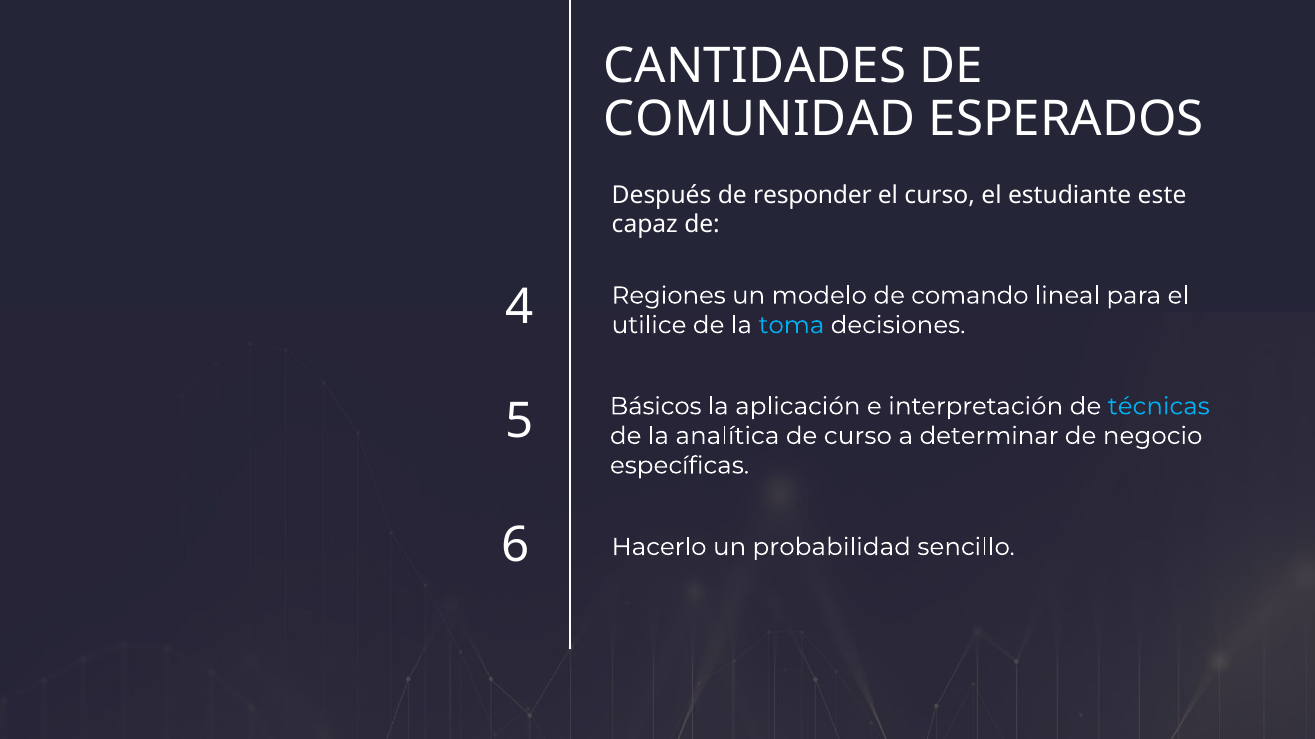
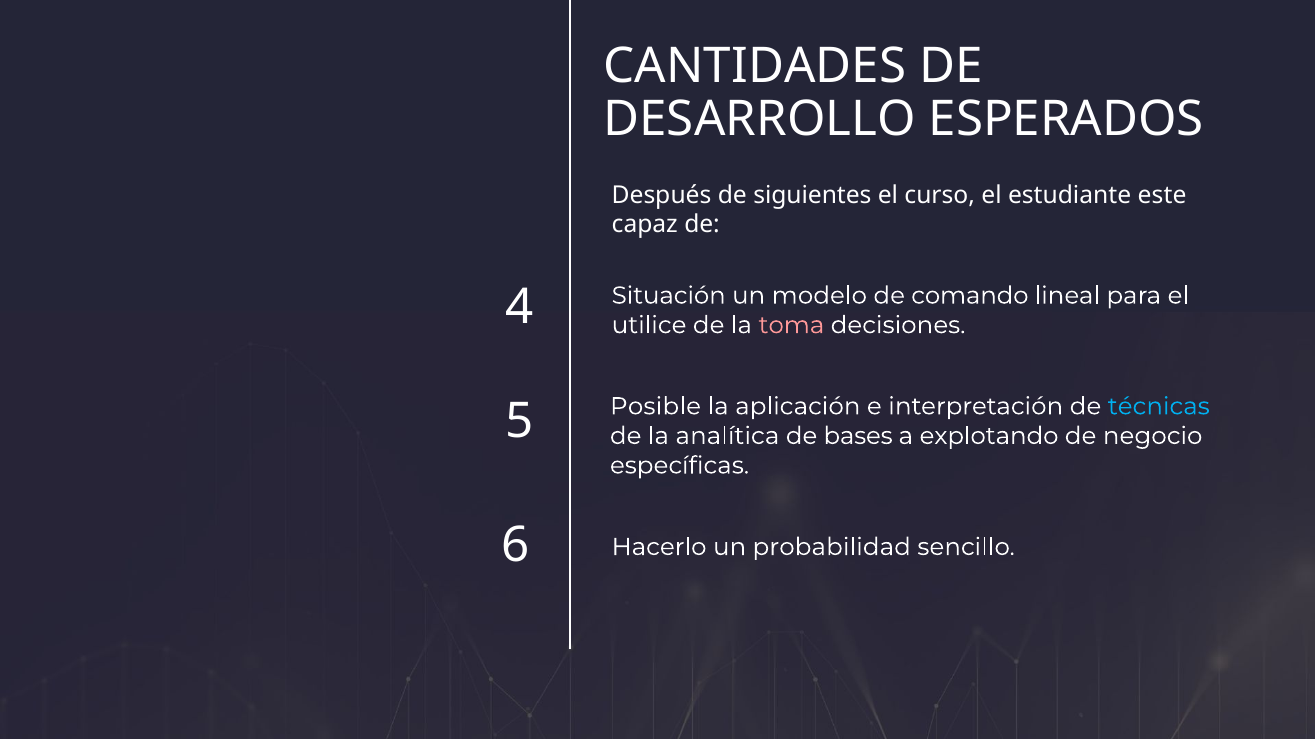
COMUNIDAD: COMUNIDAD -> DESARROLLO
responder: responder -> siguientes
Regiones: Regiones -> Situación
toma colour: light blue -> pink
Básicos: Básicos -> Posible
de curso: curso -> bases
determinar: determinar -> explotando
